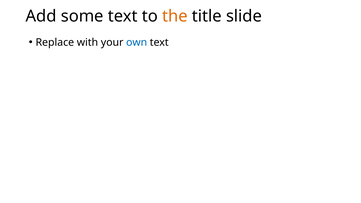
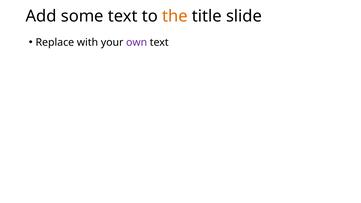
own colour: blue -> purple
